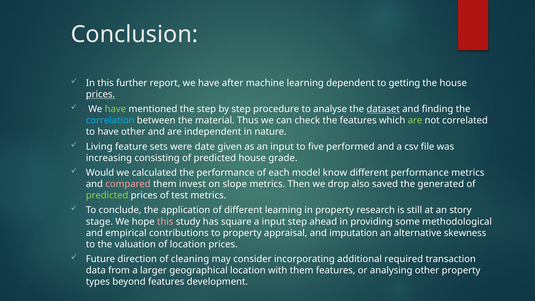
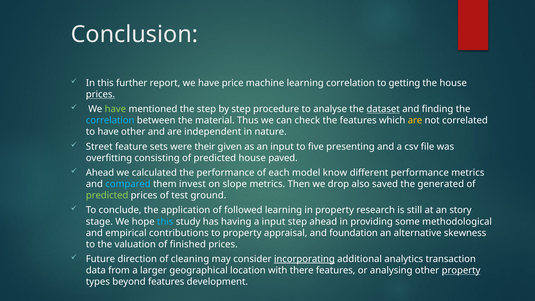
after: after -> price
learning dependent: dependent -> correlation
are at (415, 120) colour: light green -> yellow
Living: Living -> Street
date: date -> their
performed: performed -> presenting
increasing: increasing -> overfitting
grade: grade -> paved
Would at (100, 173): Would -> Ahead
compared colour: pink -> light blue
test metrics: metrics -> ground
of different: different -> followed
this at (165, 222) colour: pink -> light blue
square: square -> having
imputation: imputation -> foundation
of location: location -> finished
incorporating underline: none -> present
required: required -> analytics
with them: them -> there
property at (461, 270) underline: none -> present
